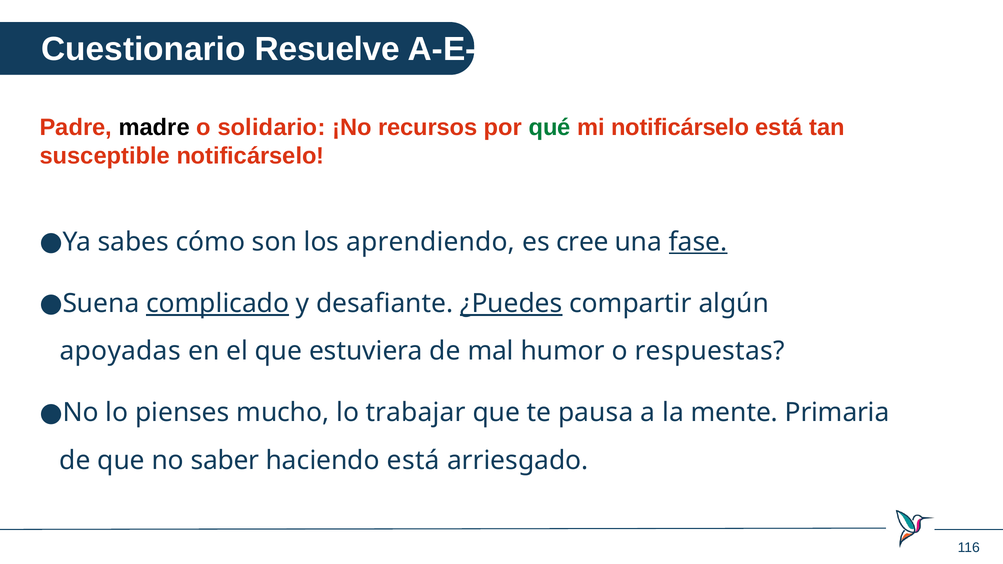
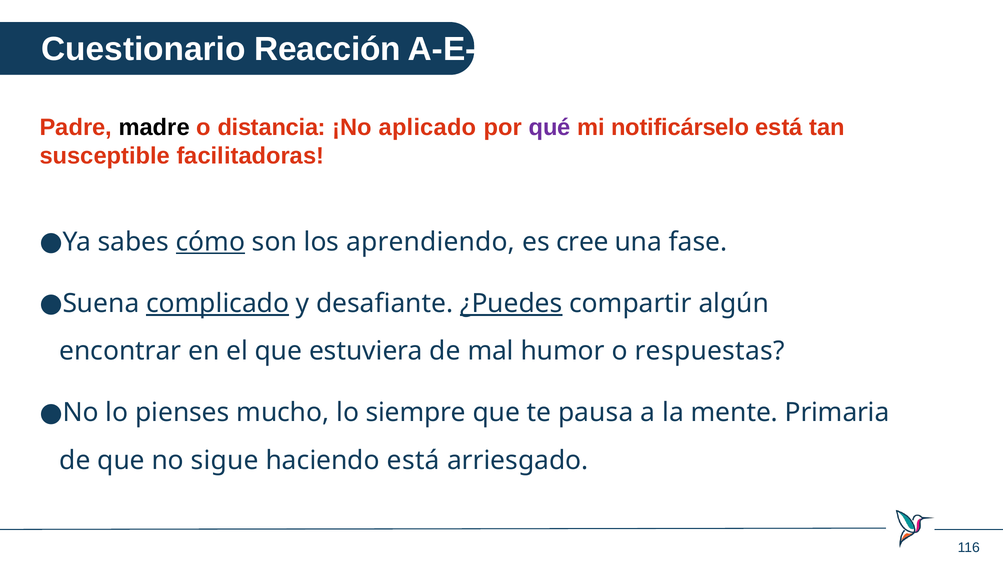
Resuelve: Resuelve -> Reacción
solidario: solidario -> distancia
recursos: recursos -> aplicado
qué colour: green -> purple
susceptible notificárselo: notificárselo -> facilitadoras
cómo underline: none -> present
fase underline: present -> none
apoyadas: apoyadas -> encontrar
trabajar: trabajar -> siempre
saber: saber -> sigue
